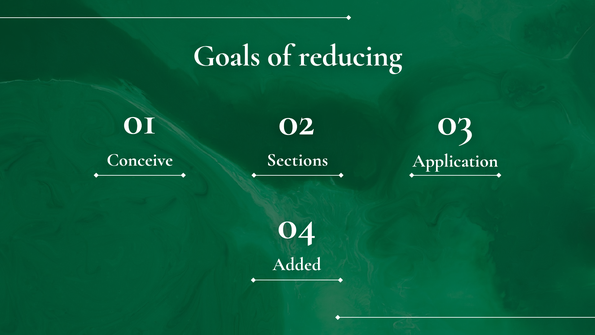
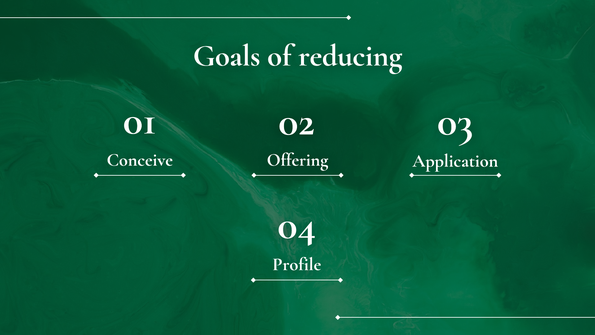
Sections: Sections -> Offering
Added: Added -> Profile
